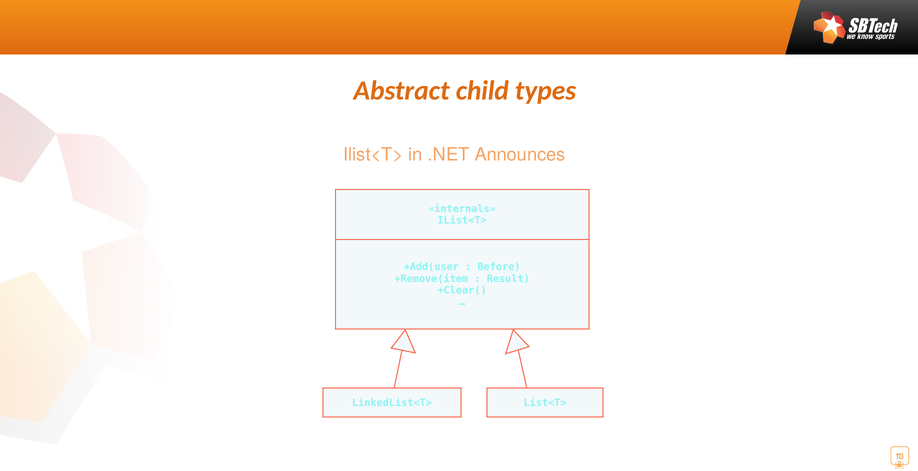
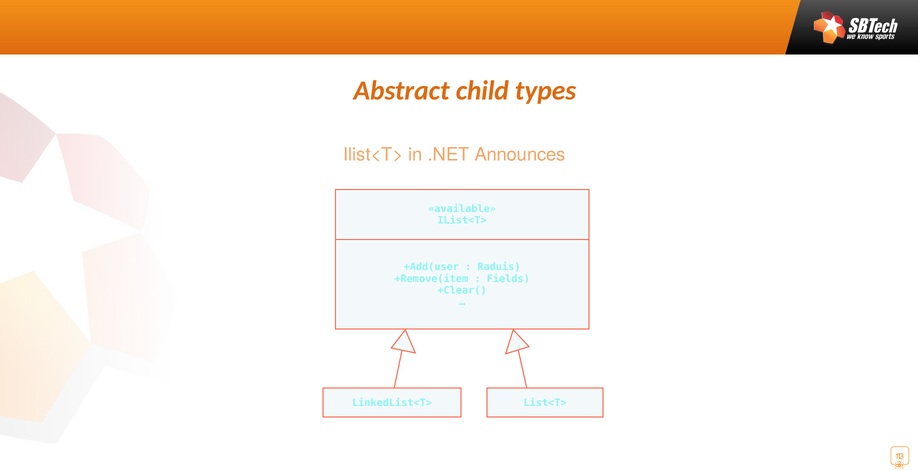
internals: internals -> available
Before: Before -> Raduis
Result: Result -> Fields
